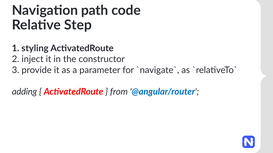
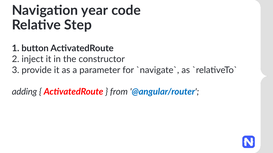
path: path -> year
styling: styling -> button
